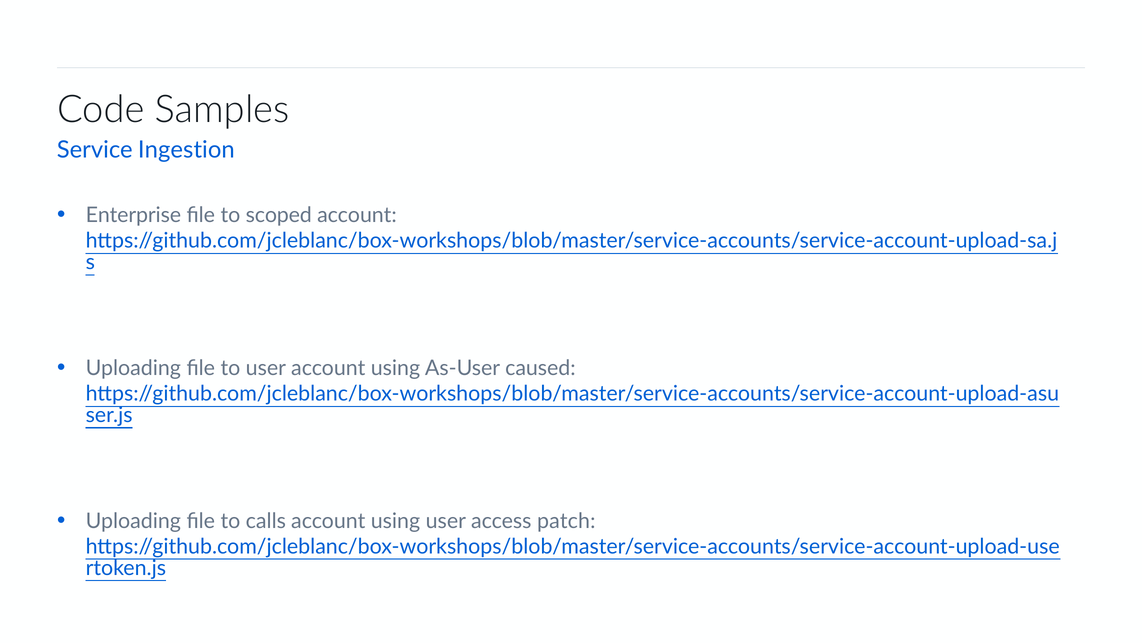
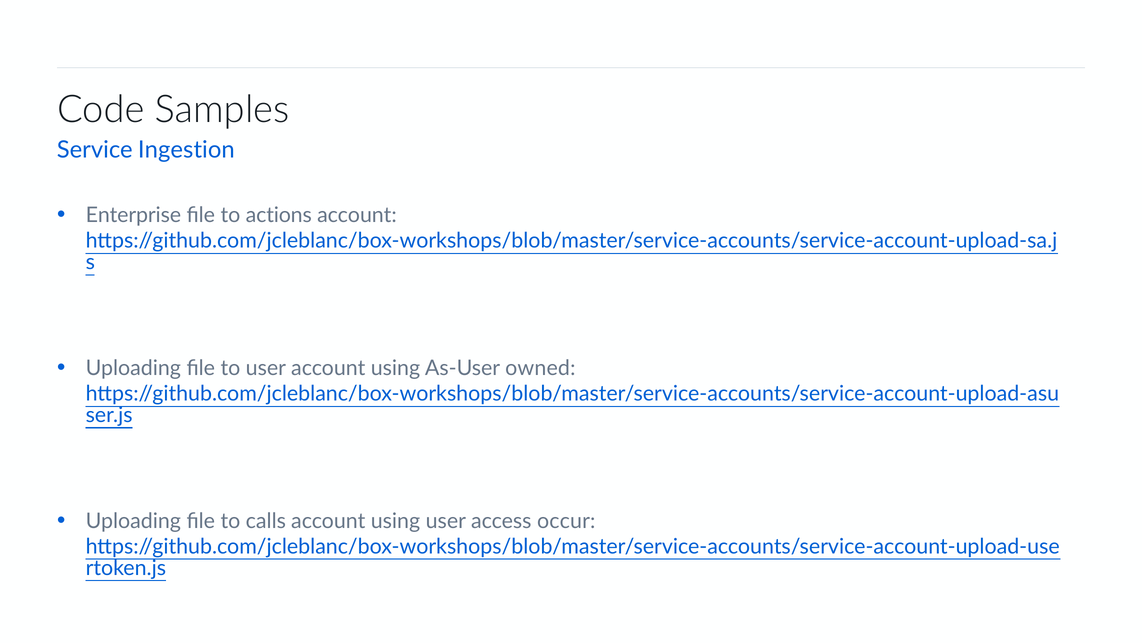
scoped: scoped -> actions
caused: caused -> owned
patch: patch -> occur
